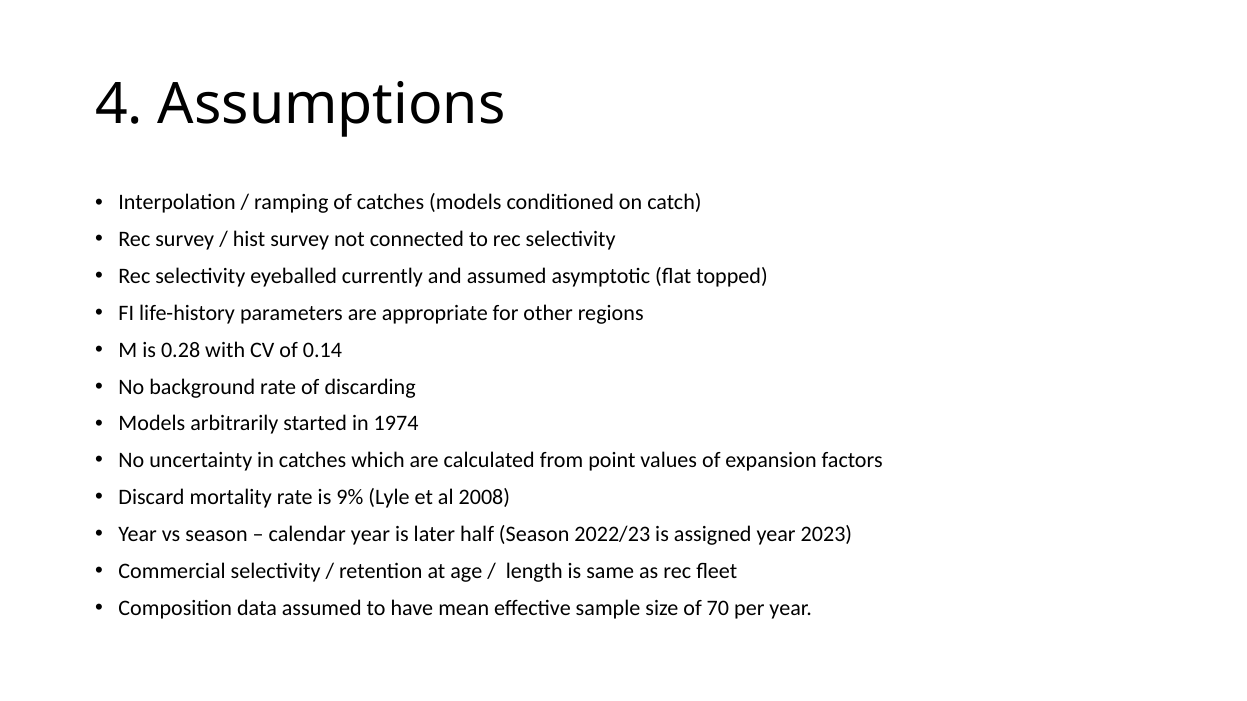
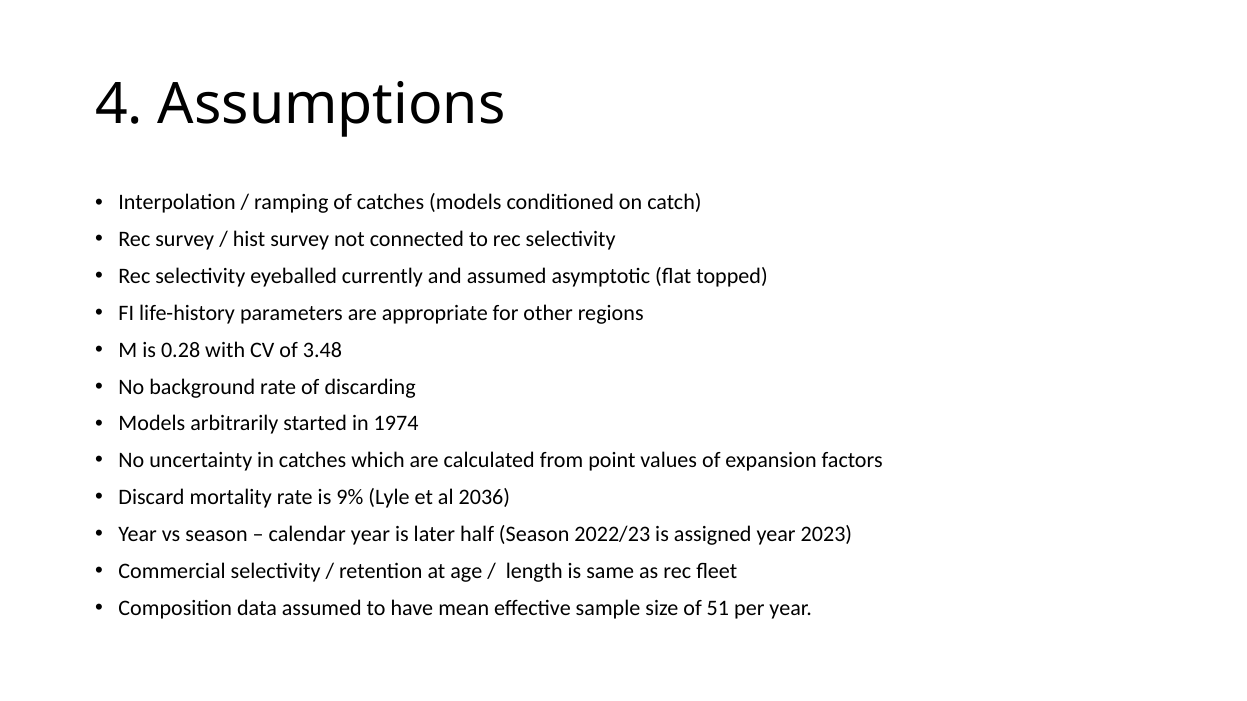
0.14: 0.14 -> 3.48
2008: 2008 -> 2036
70: 70 -> 51
